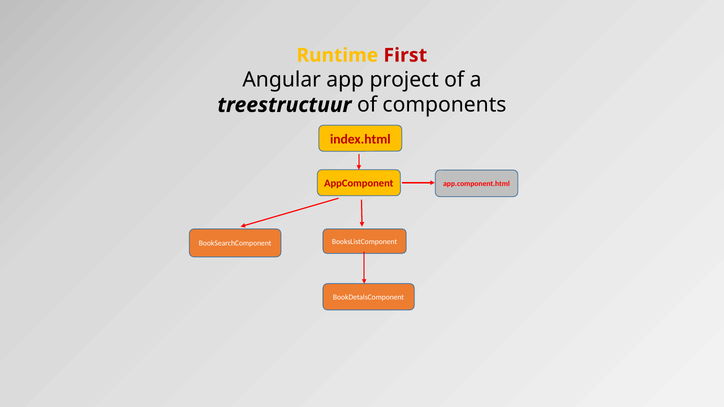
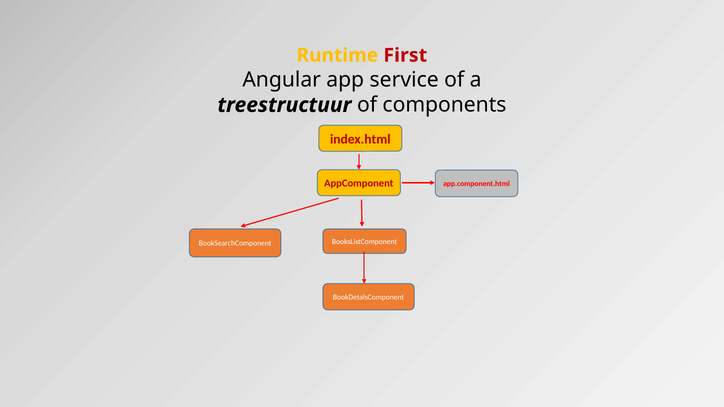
project: project -> service
